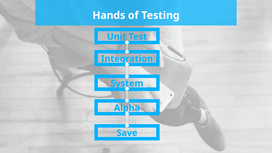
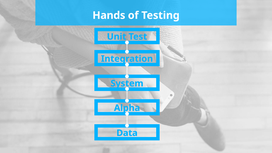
Save: Save -> Data
